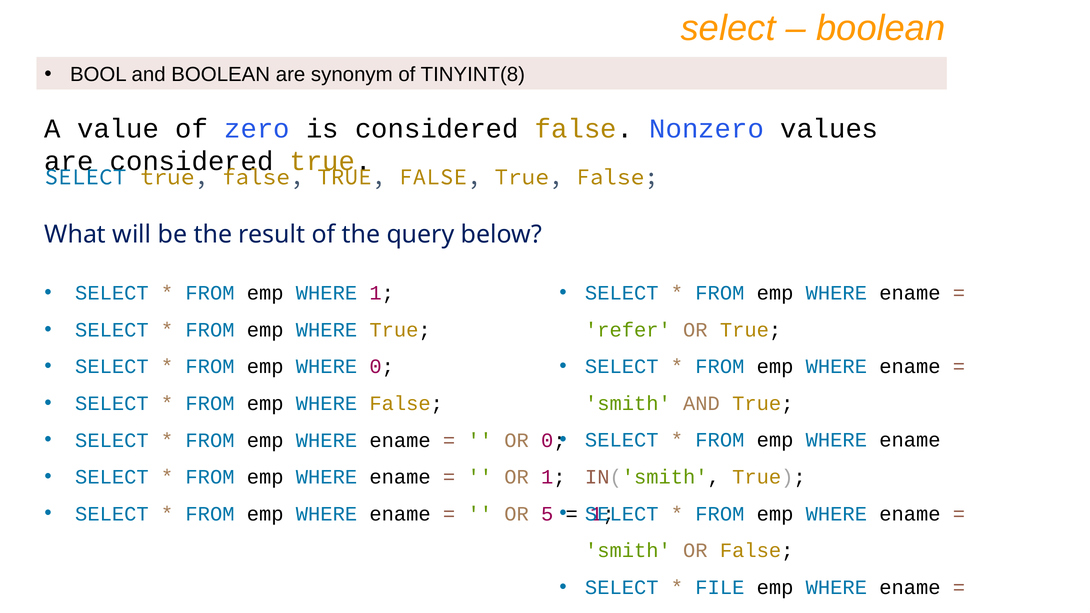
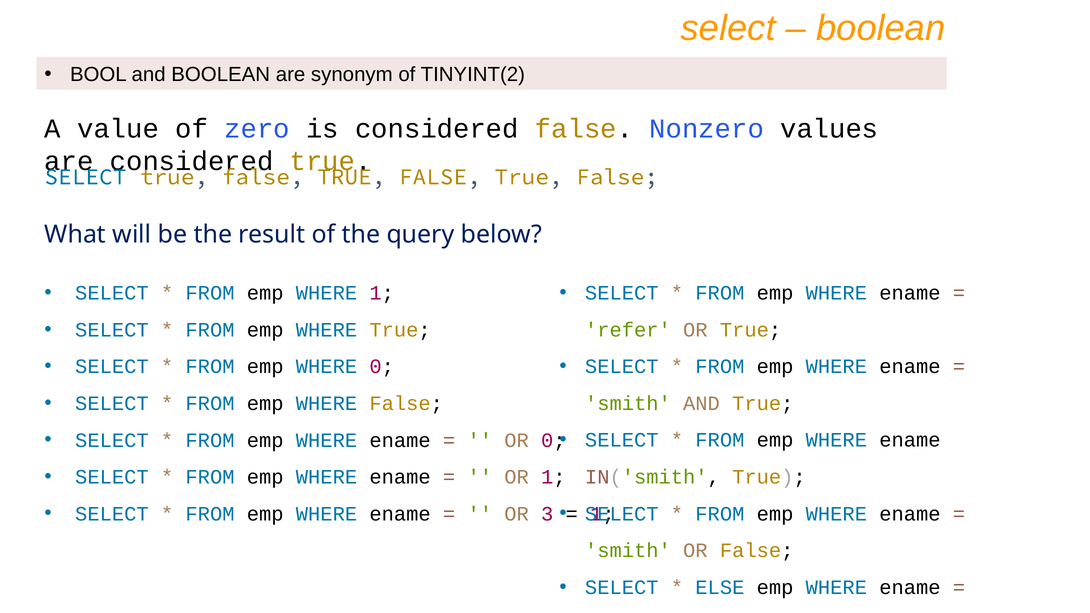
TINYINT(8: TINYINT(8 -> TINYINT(2
5: 5 -> 3
FILE: FILE -> ELSE
